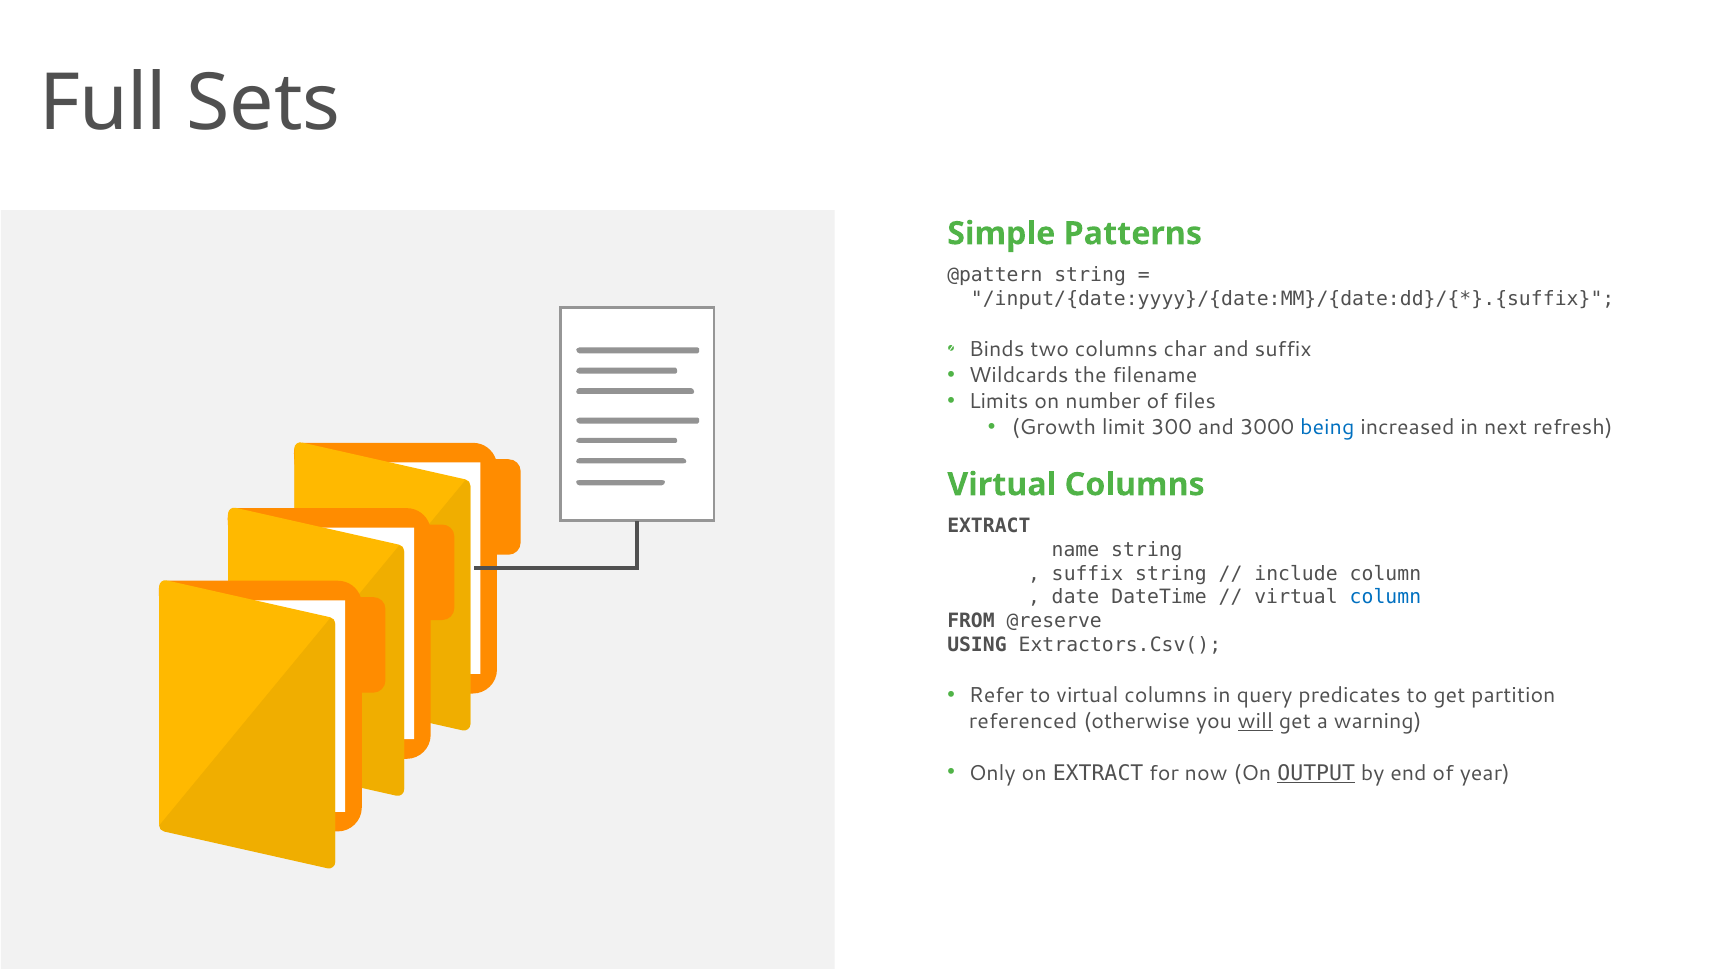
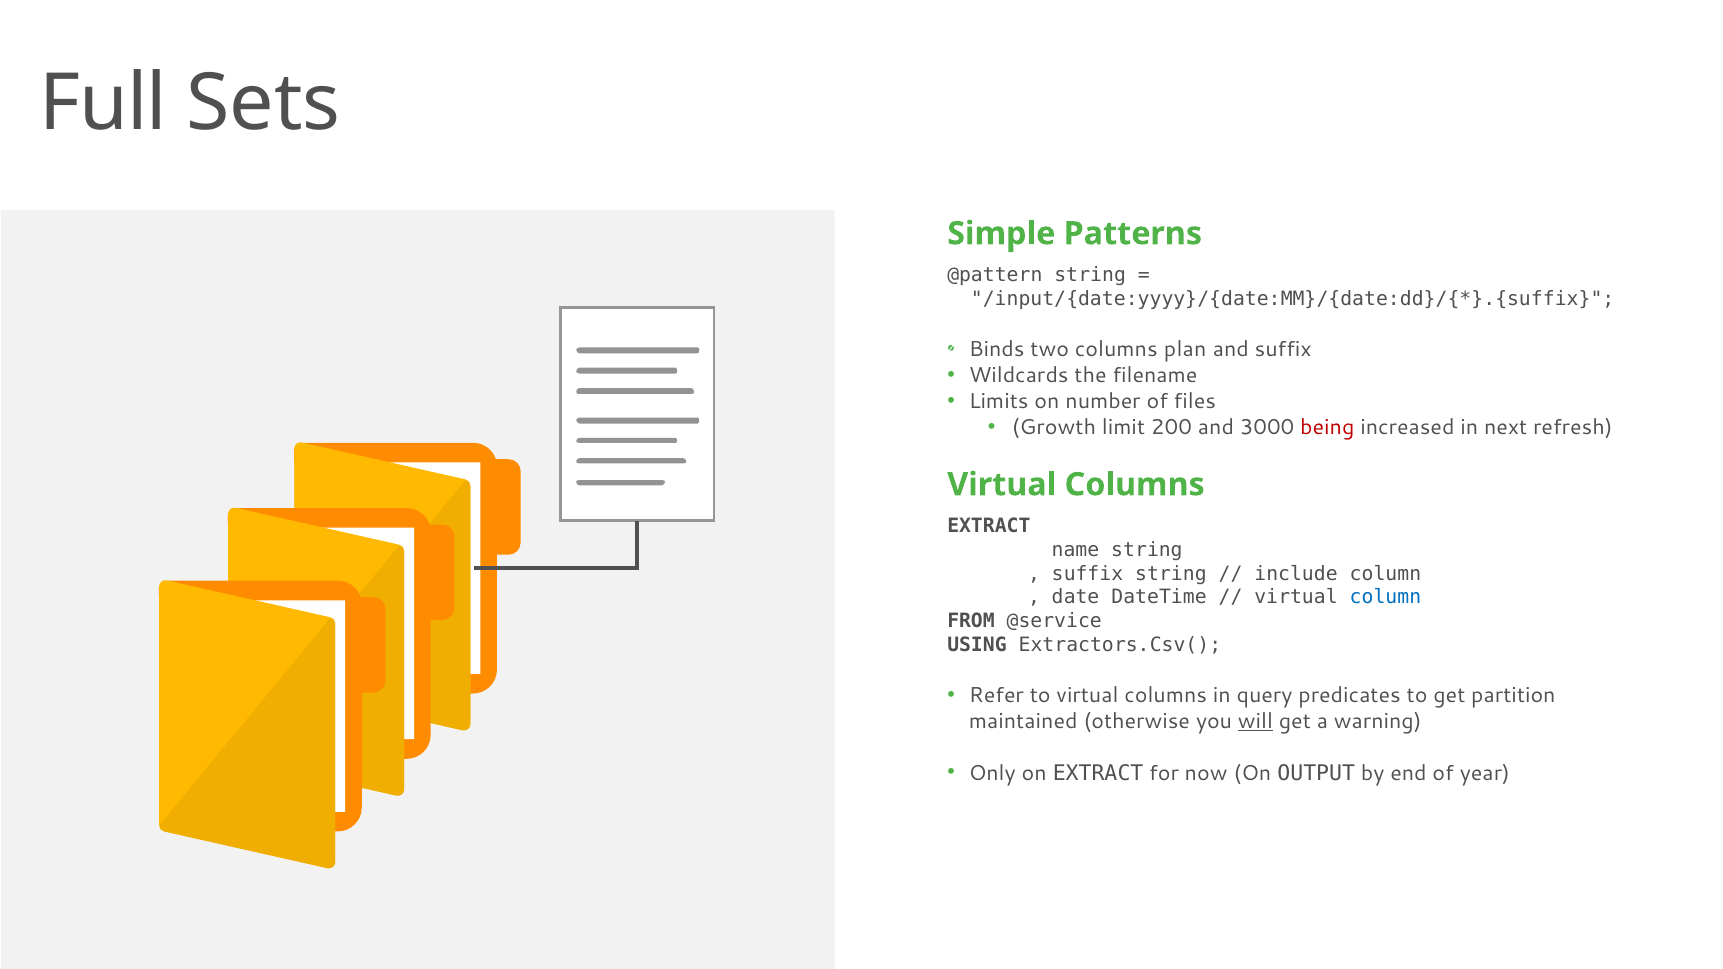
char: char -> plan
300: 300 -> 200
being colour: blue -> red
@reserve: @reserve -> @service
referenced: referenced -> maintained
OUTPUT underline: present -> none
